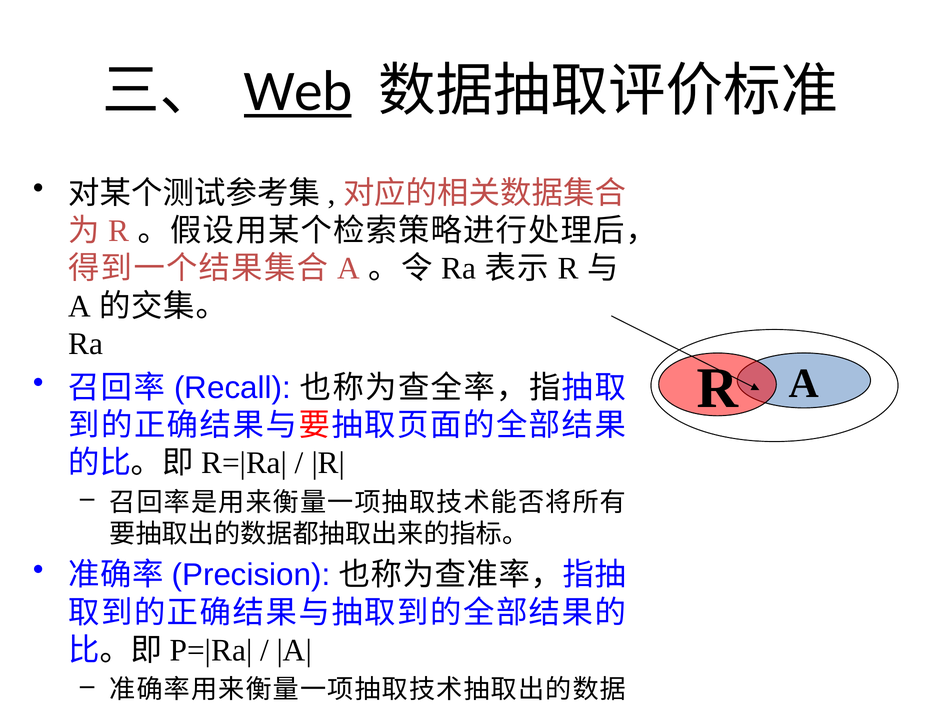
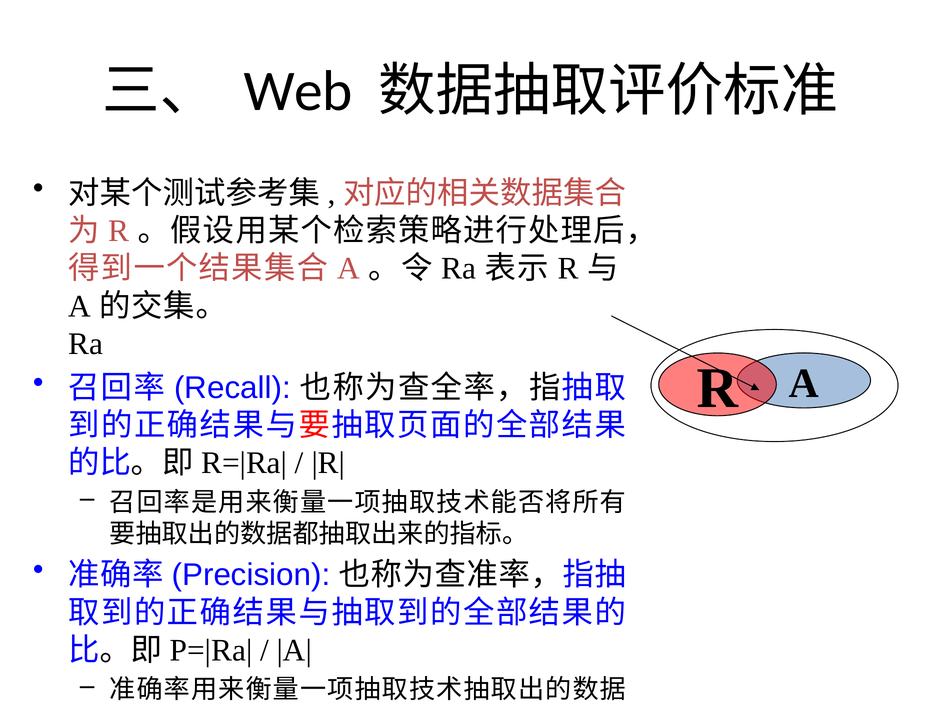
Web underline: present -> none
